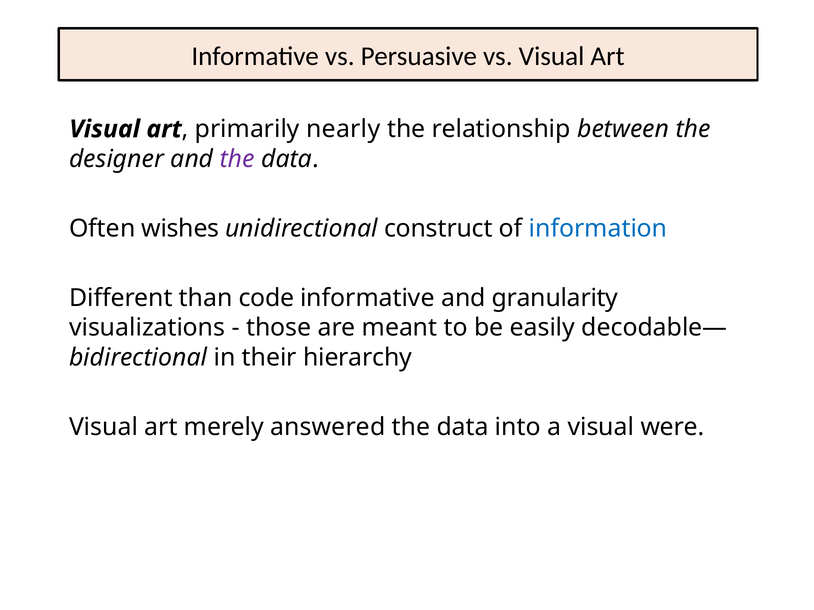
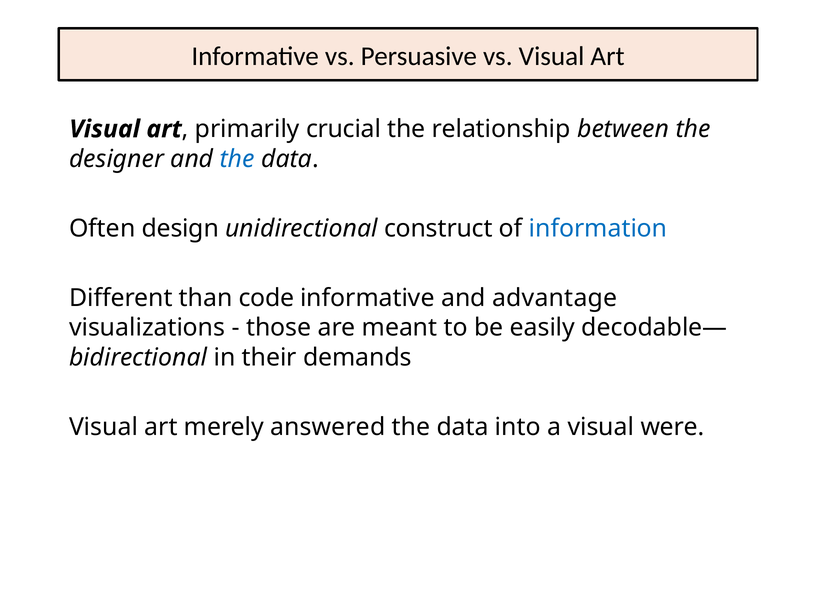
nearly: nearly -> crucial
the at (237, 159) colour: purple -> blue
wishes: wishes -> design
granularity: granularity -> advantage
hierarchy: hierarchy -> demands
